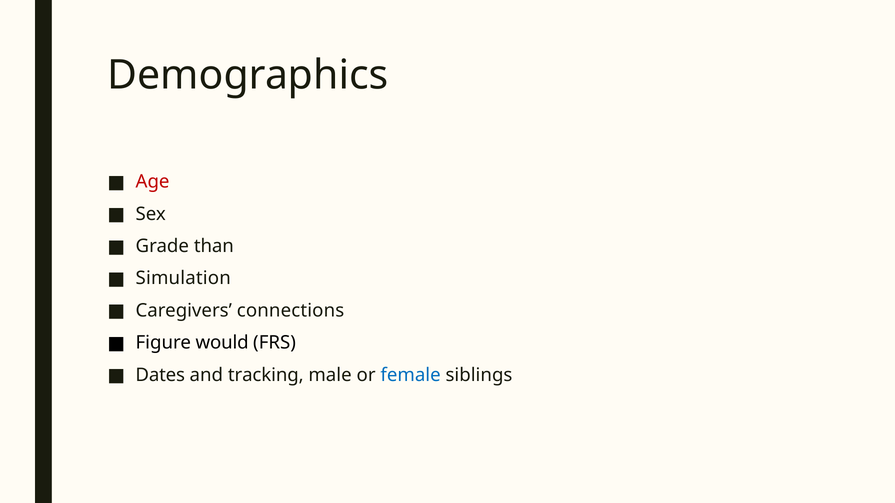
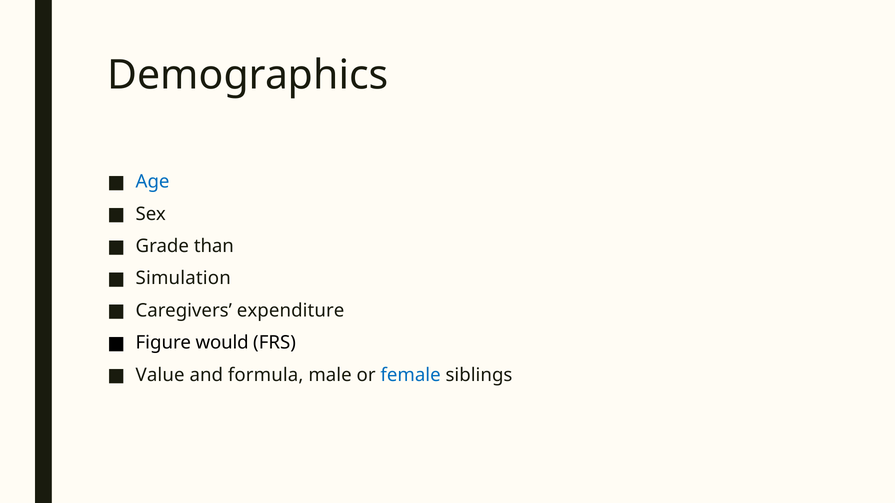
Age colour: red -> blue
connections: connections -> expenditure
Dates: Dates -> Value
tracking: tracking -> formula
